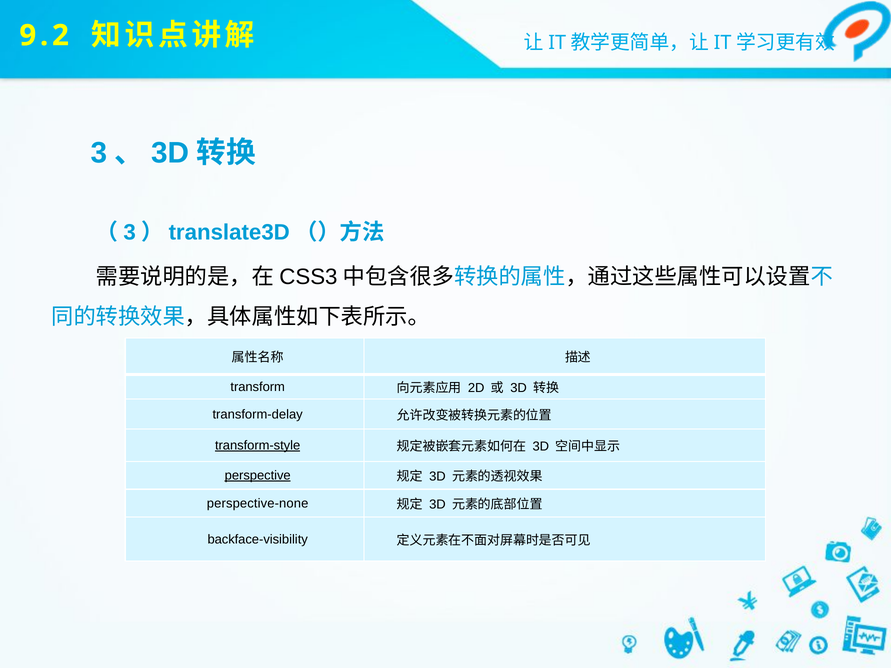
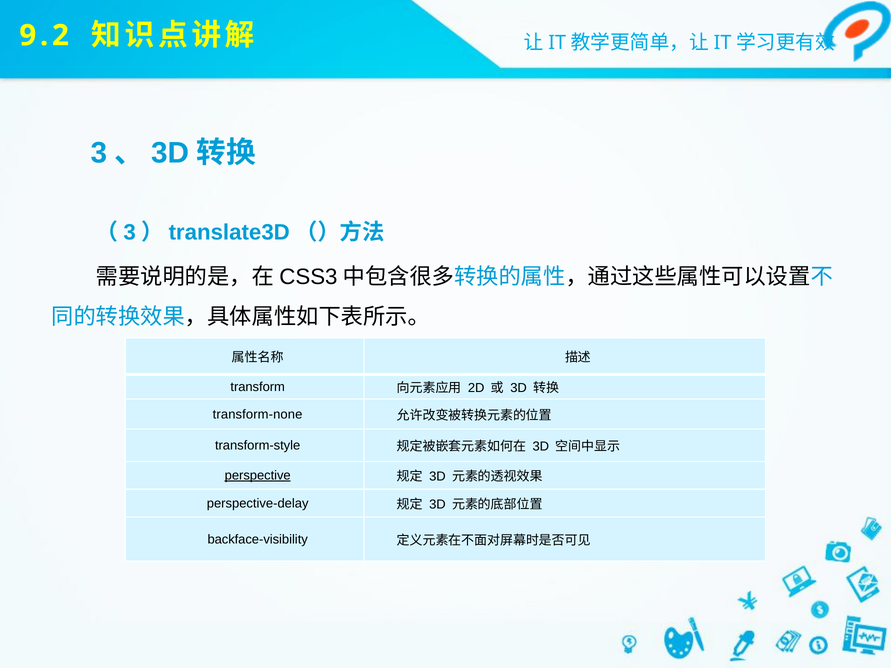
transform-delay: transform-delay -> transform-none
transform-style underline: present -> none
perspective-none: perspective-none -> perspective-delay
